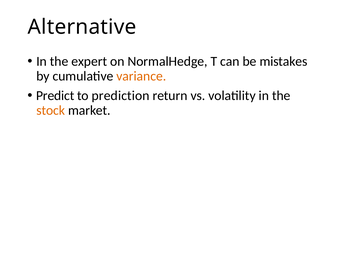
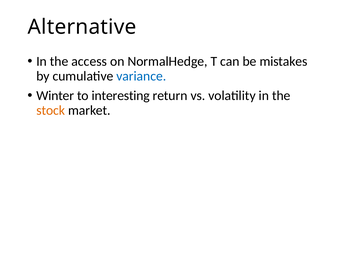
expert: expert -> access
variance colour: orange -> blue
Predict: Predict -> Winter
prediction: prediction -> interesting
